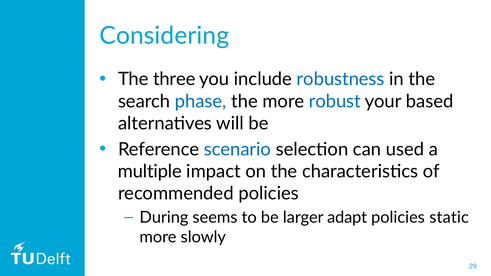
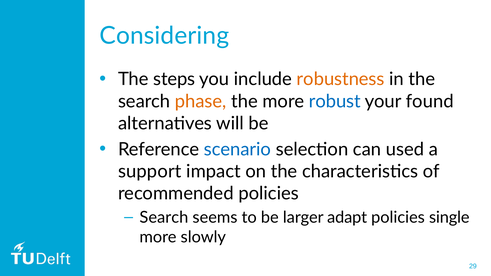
three: three -> steps
robustness colour: blue -> orange
phase colour: blue -> orange
based: based -> found
multiple: multiple -> support
During at (164, 218): During -> Search
static: static -> single
